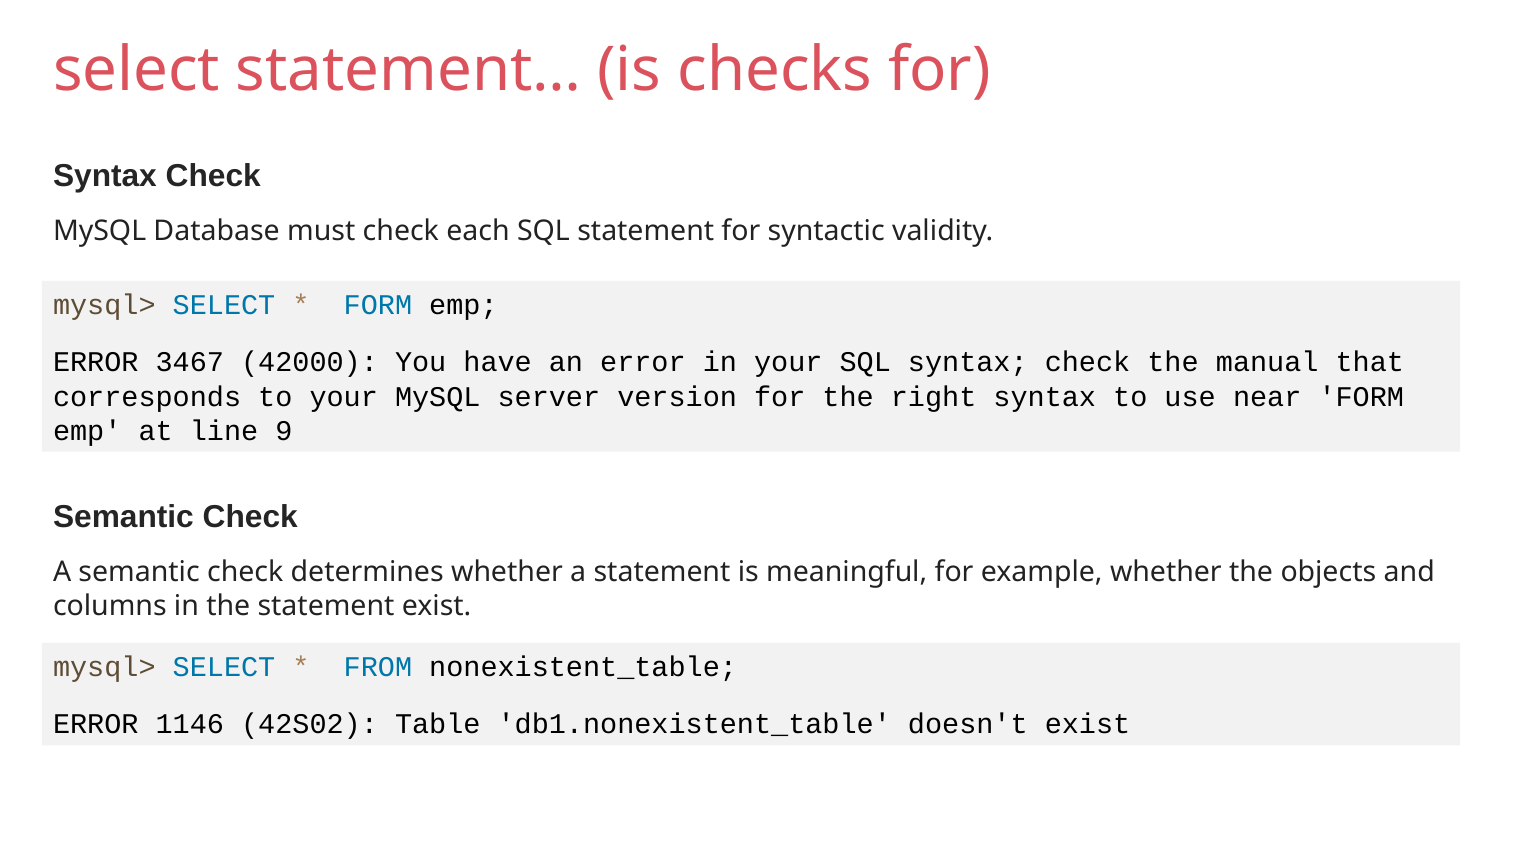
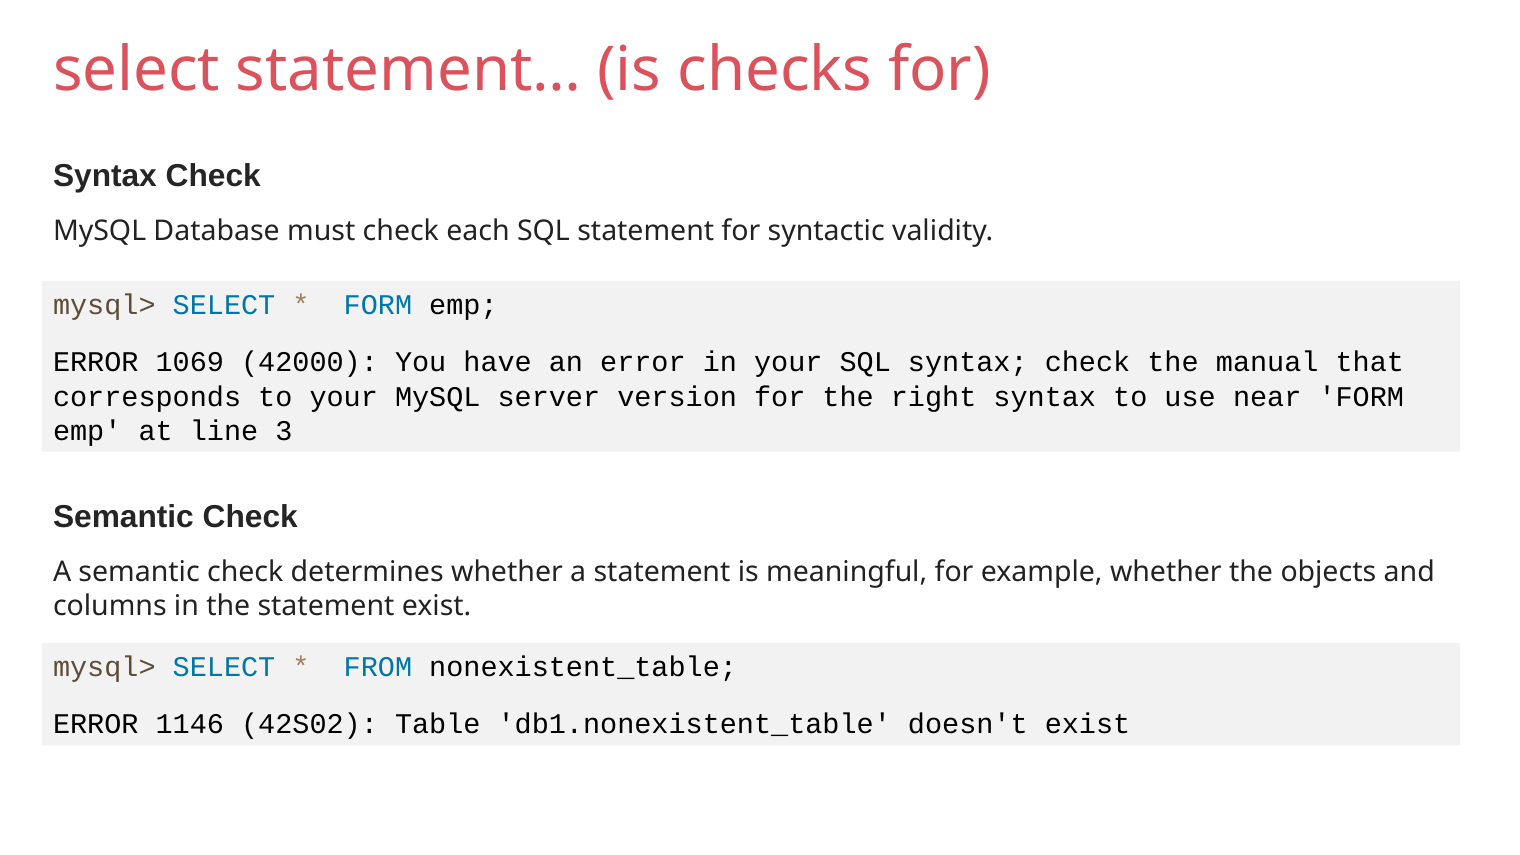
3467: 3467 -> 1069
9: 9 -> 3
